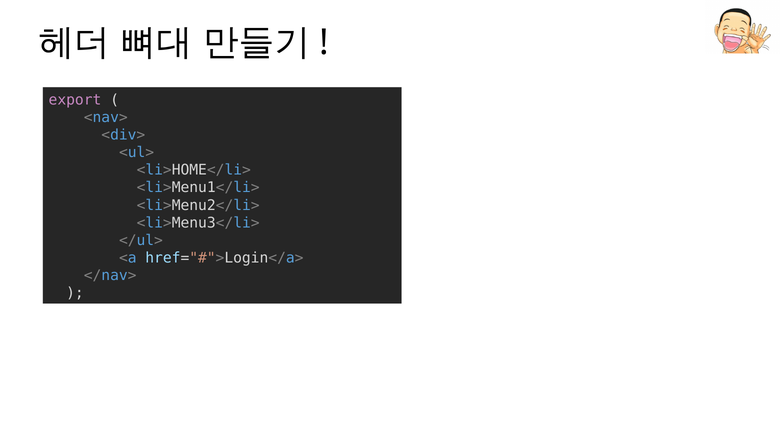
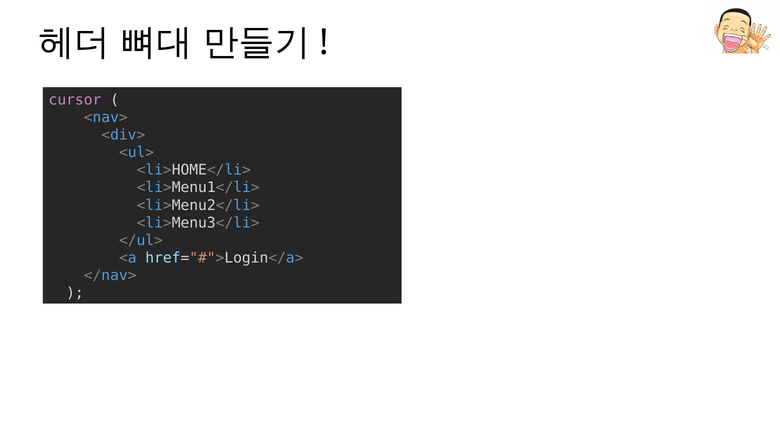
export: export -> cursor
